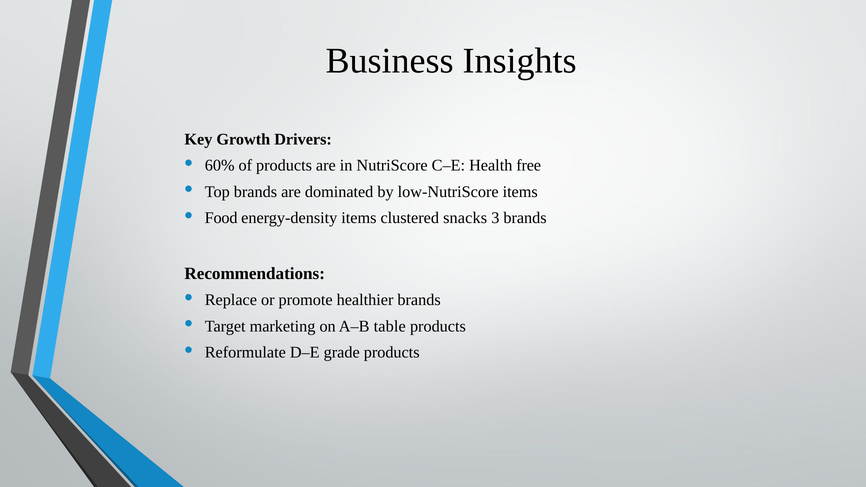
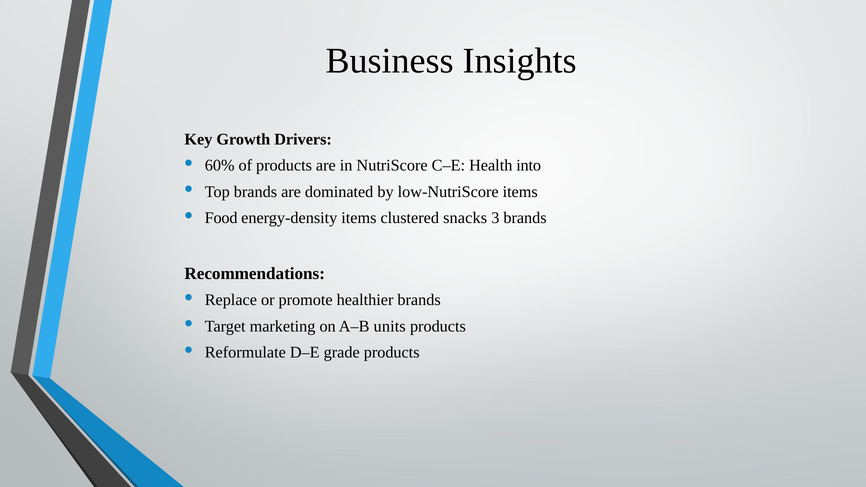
free: free -> into
table: table -> units
